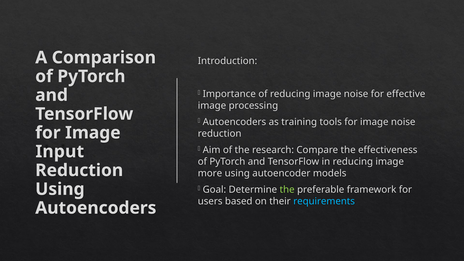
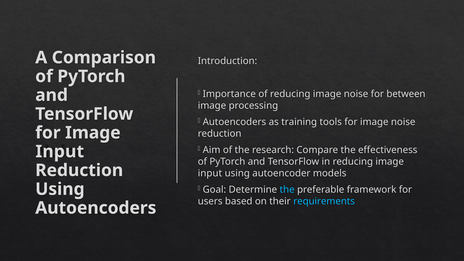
effective: effective -> between
more at (210, 173): more -> input
the at (287, 190) colour: light green -> light blue
